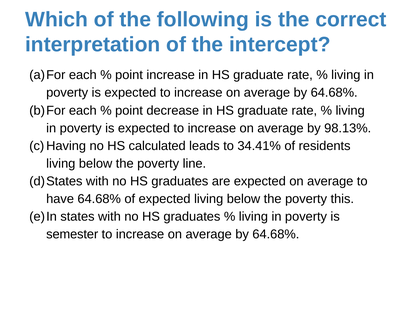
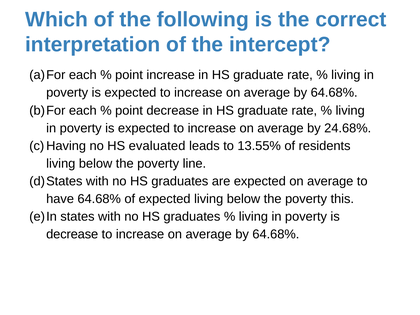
98.13%: 98.13% -> 24.68%
calculated: calculated -> evaluated
34.41%: 34.41% -> 13.55%
semester at (72, 234): semester -> decrease
